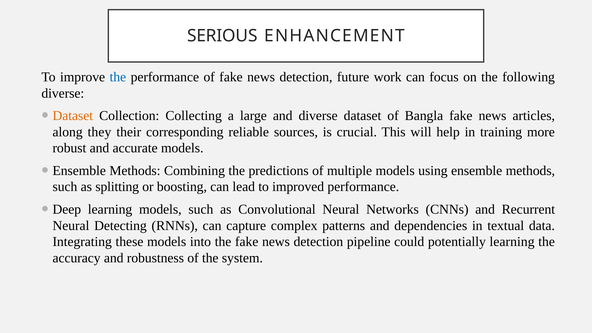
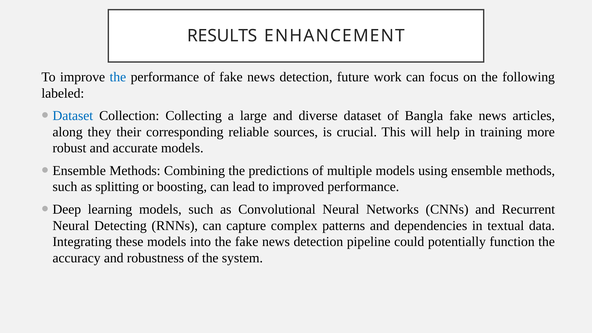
SERIOUS: SERIOUS -> RESULTS
diverse at (63, 93): diverse -> labeled
Dataset at (73, 116) colour: orange -> blue
potentially learning: learning -> function
